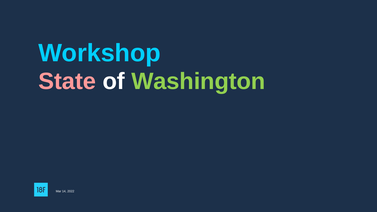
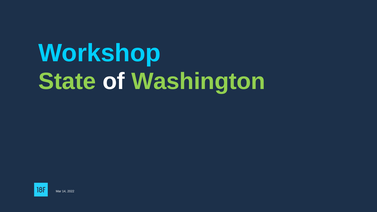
State colour: pink -> light green
